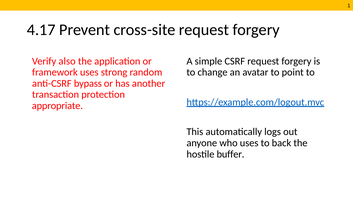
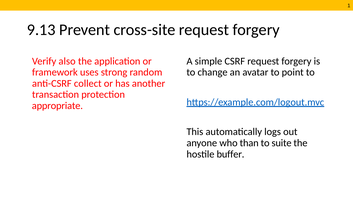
4.17: 4.17 -> 9.13
bypass: bypass -> collect
who uses: uses -> than
back: back -> suite
